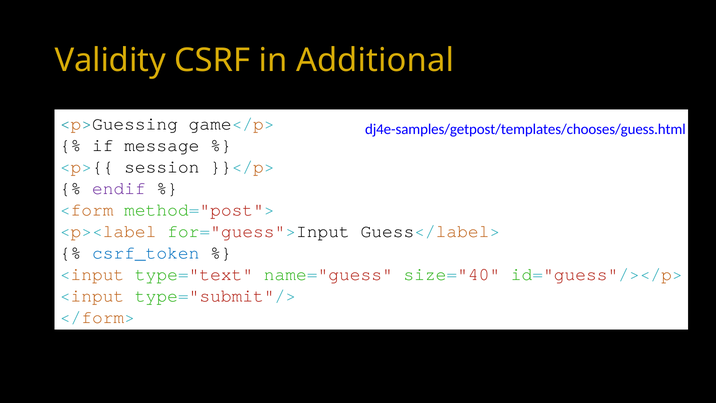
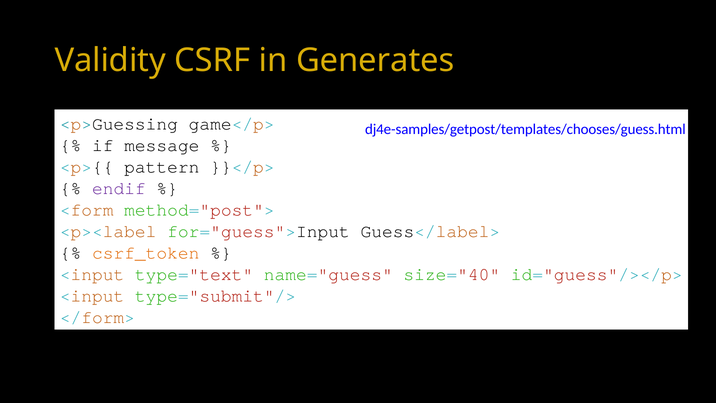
Additional: Additional -> Generates
session: session -> pattern
csrf_token colour: blue -> orange
